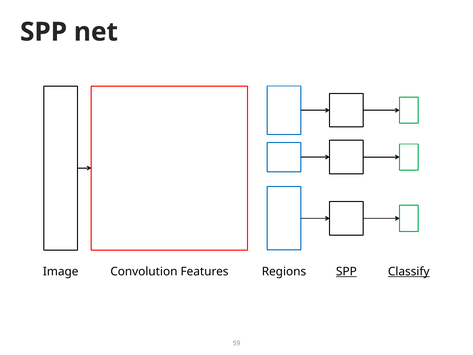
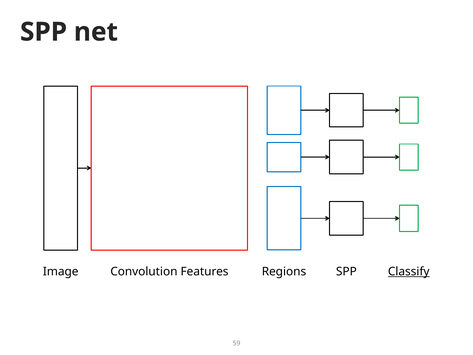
SPP at (346, 271) underline: present -> none
